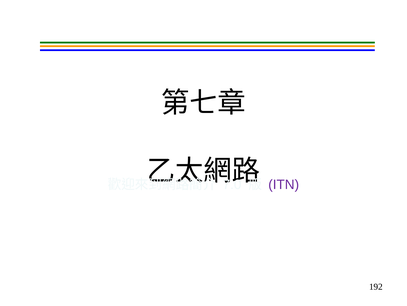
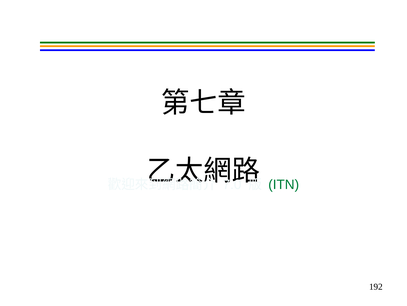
ITN colour: purple -> green
